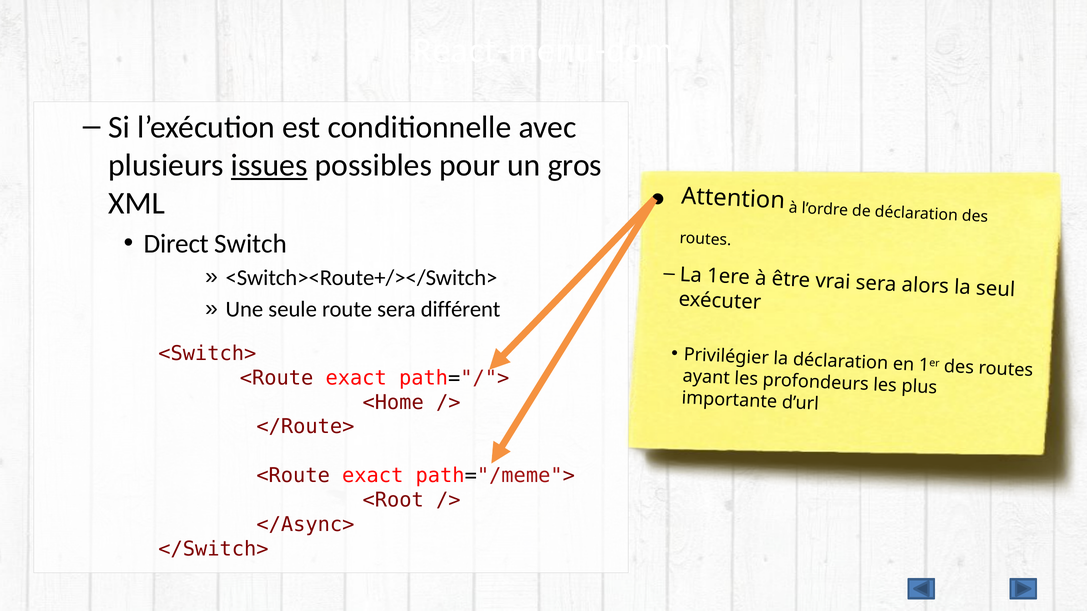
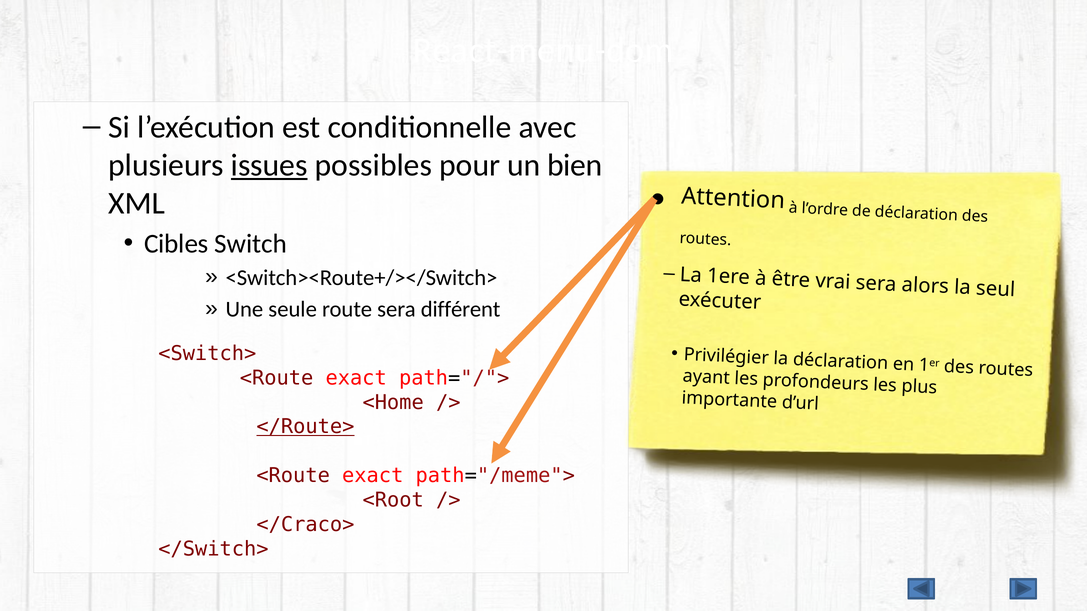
gros: gros -> bien
Direct: Direct -> Cibles
</Route> underline: none -> present
</Async>: </Async> -> </Craco>
